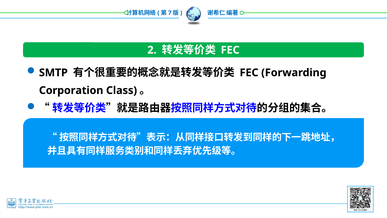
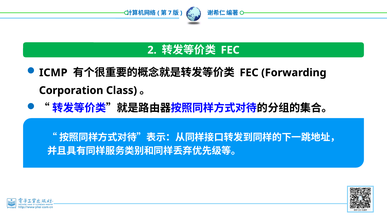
SMTP: SMTP -> ICMP
